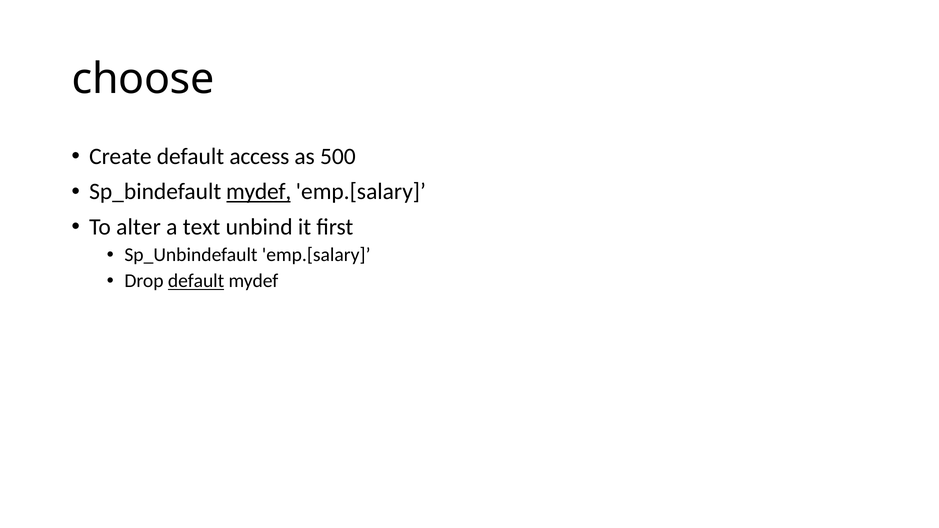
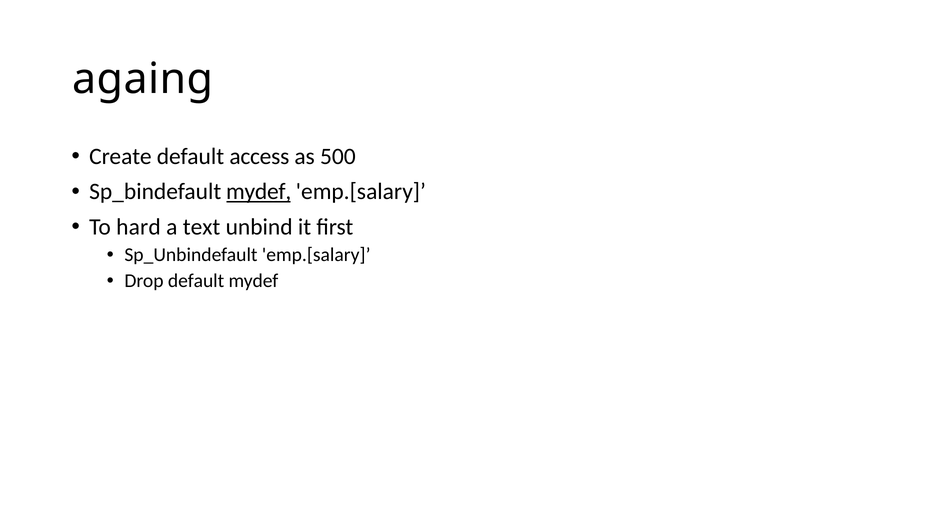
choose: choose -> againg
alter: alter -> hard
default at (196, 281) underline: present -> none
